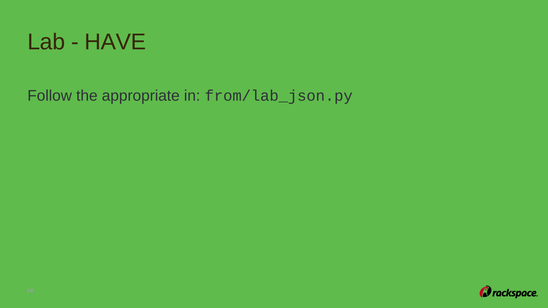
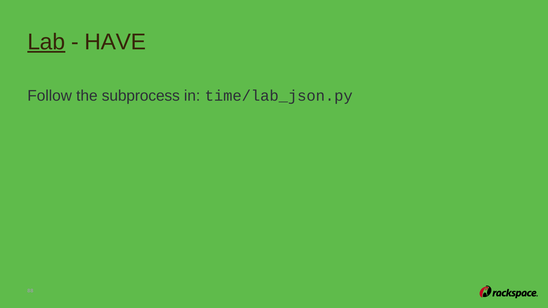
Lab underline: none -> present
appropriate: appropriate -> subprocess
from/lab_json.py: from/lab_json.py -> time/lab_json.py
